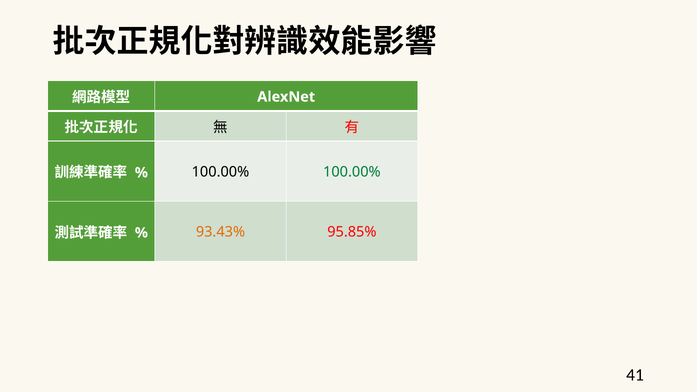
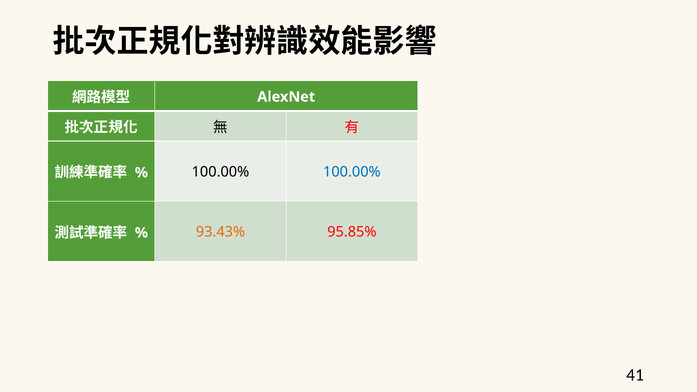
100.00% at (352, 172) colour: green -> blue
